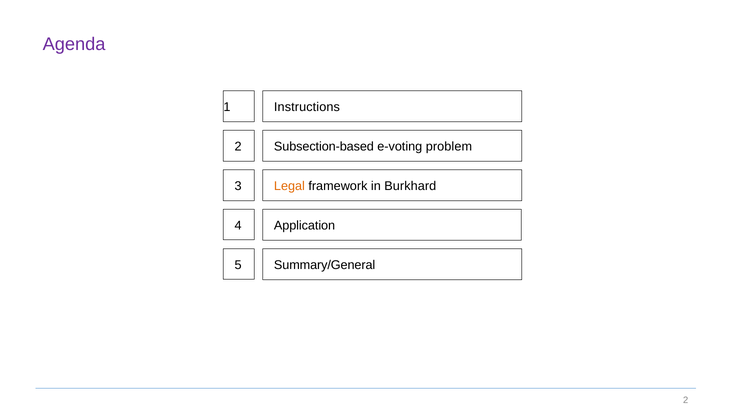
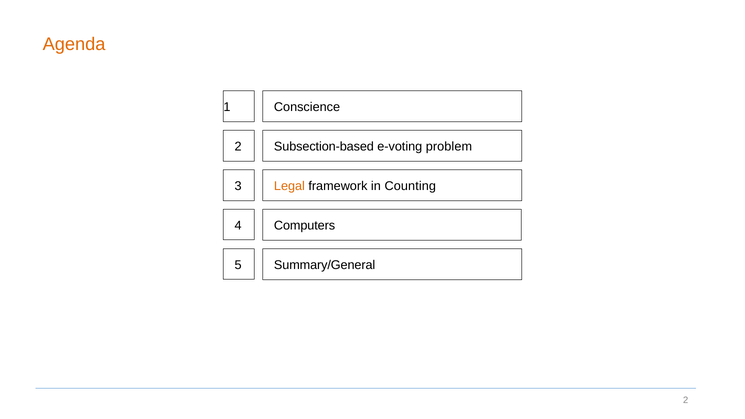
Agenda colour: purple -> orange
Instructions: Instructions -> Conscience
Burkhard: Burkhard -> Counting
Application: Application -> Computers
